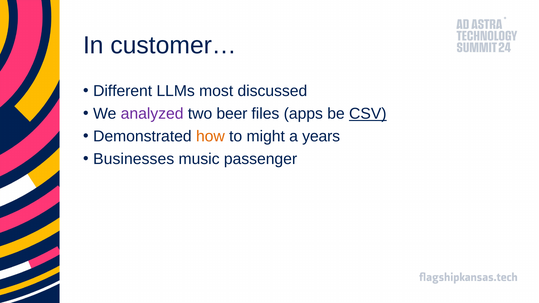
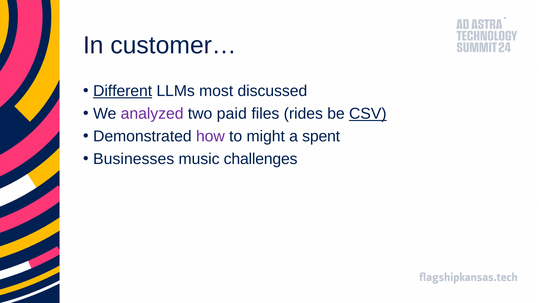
Different underline: none -> present
beer: beer -> paid
apps: apps -> rides
how colour: orange -> purple
years: years -> spent
passenger: passenger -> challenges
